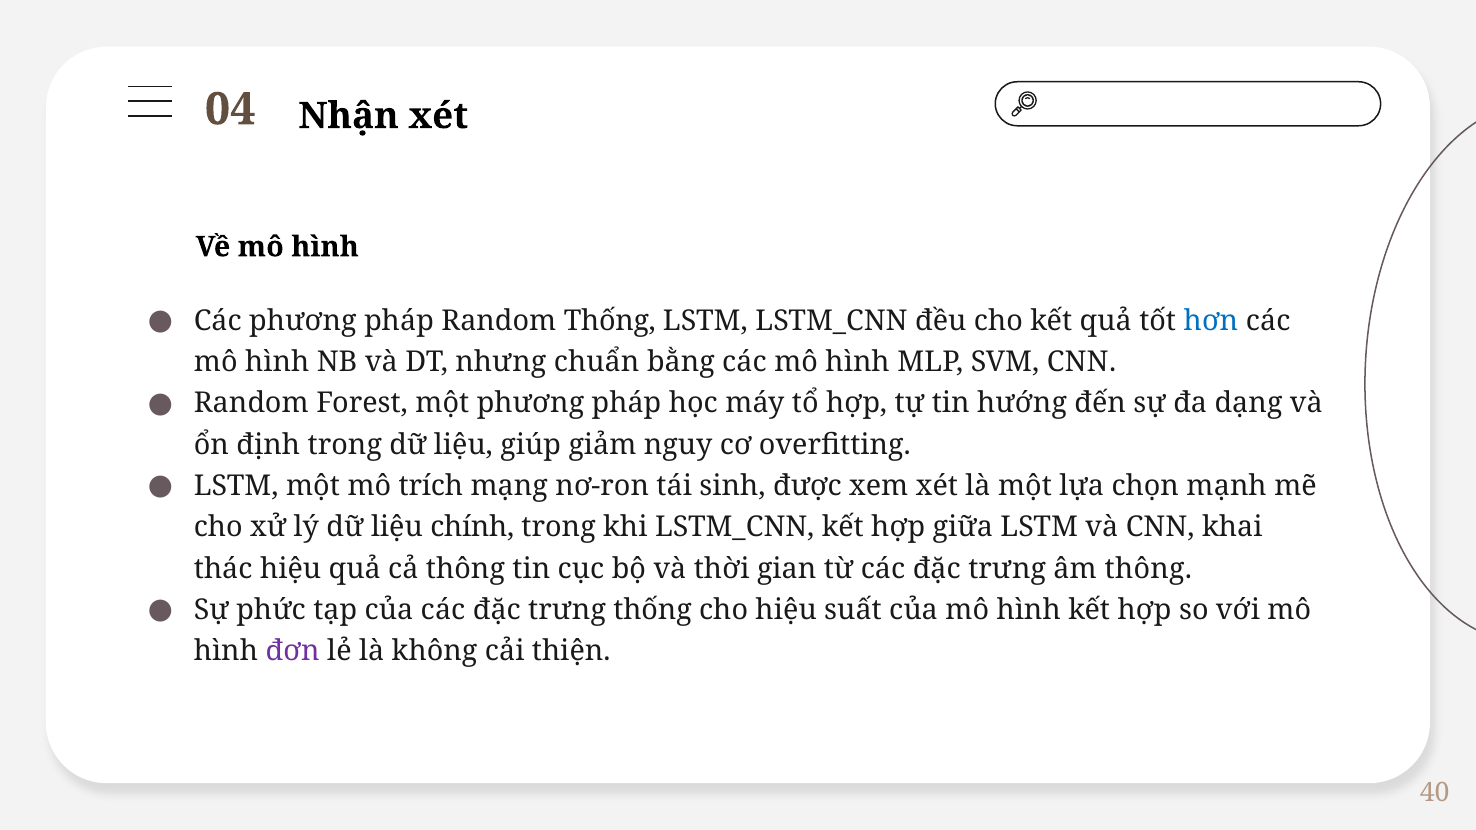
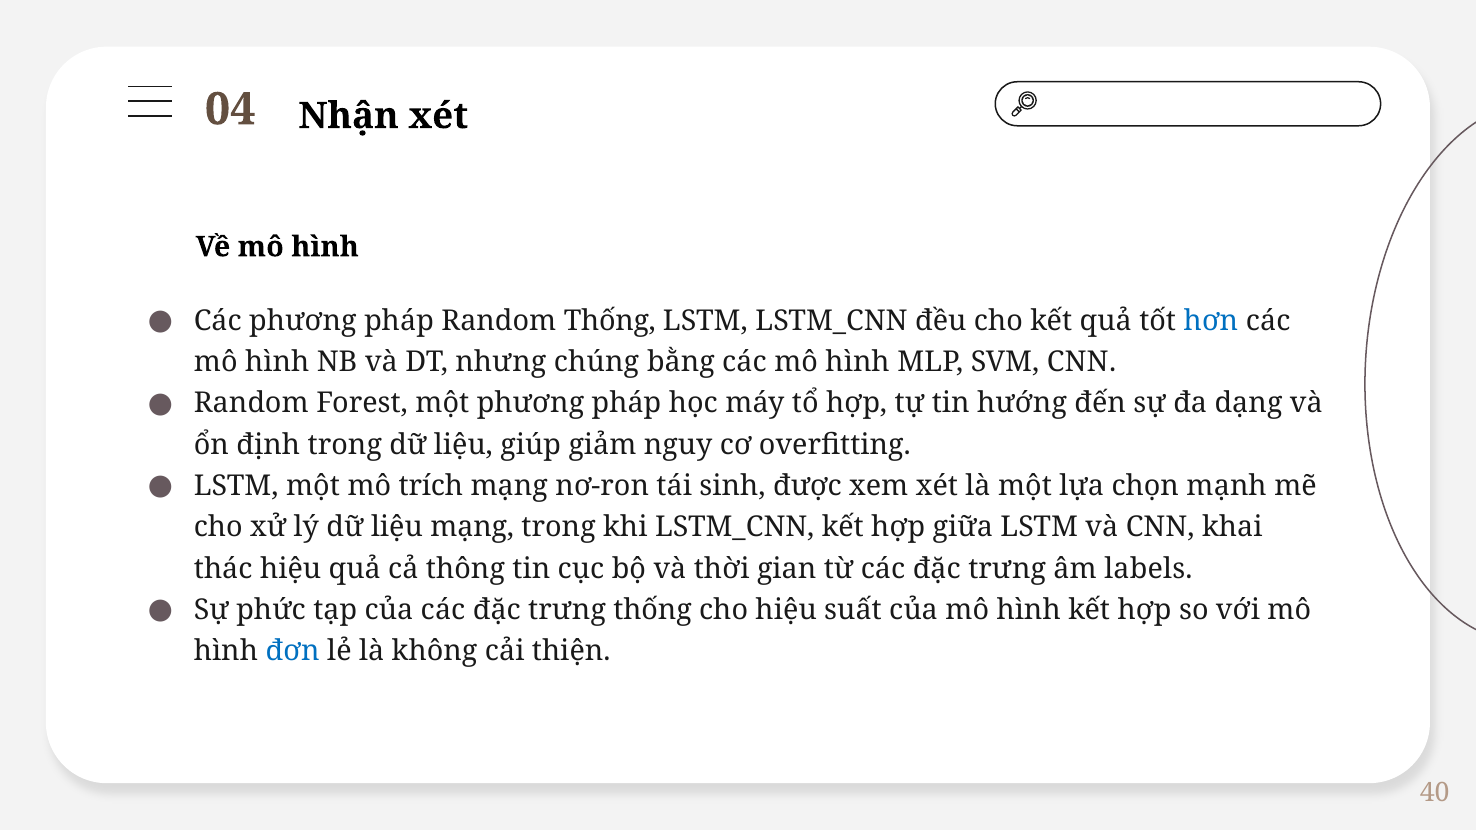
chuẩn: chuẩn -> chúng
liệu chính: chính -> mạng
âm thông: thông -> labels
đơn colour: purple -> blue
